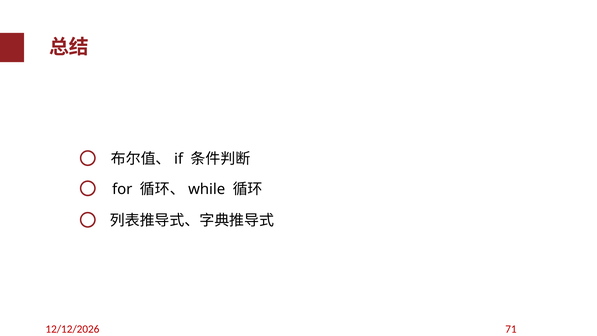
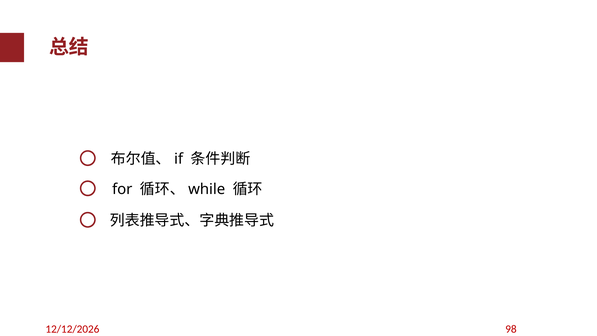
71: 71 -> 98
